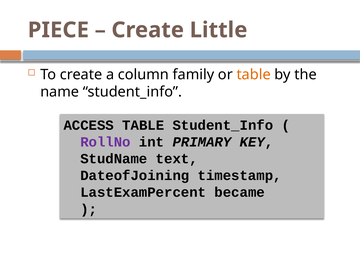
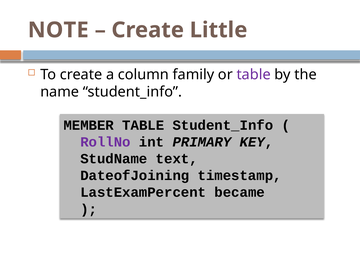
PIECE: PIECE -> NOTE
table at (254, 75) colour: orange -> purple
ACCESS: ACCESS -> MEMBER
